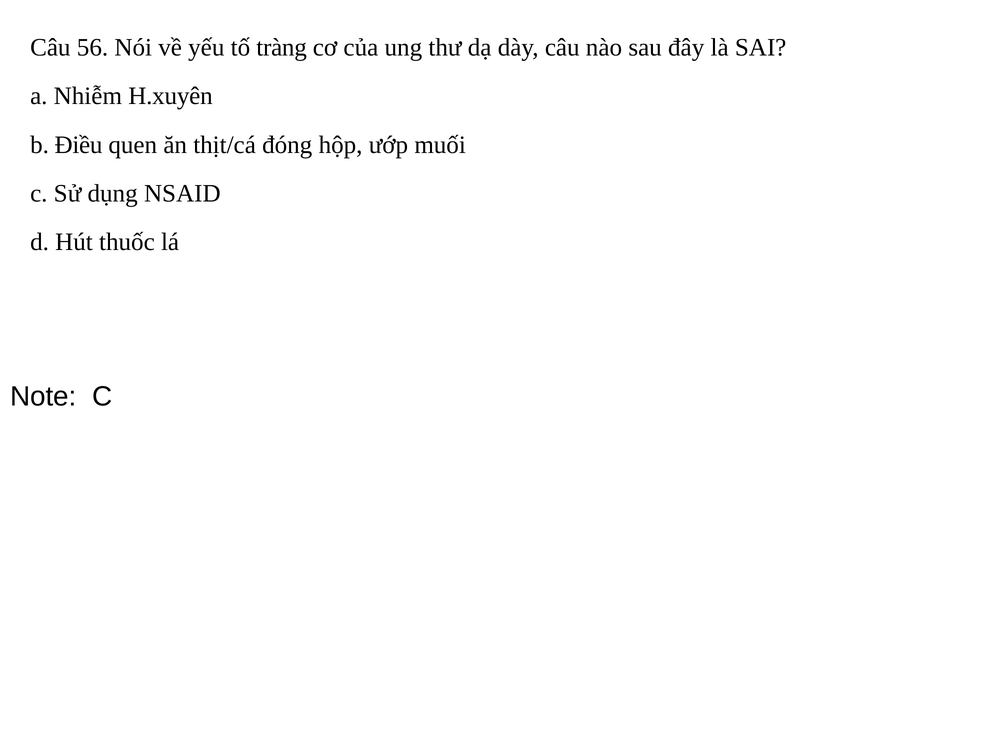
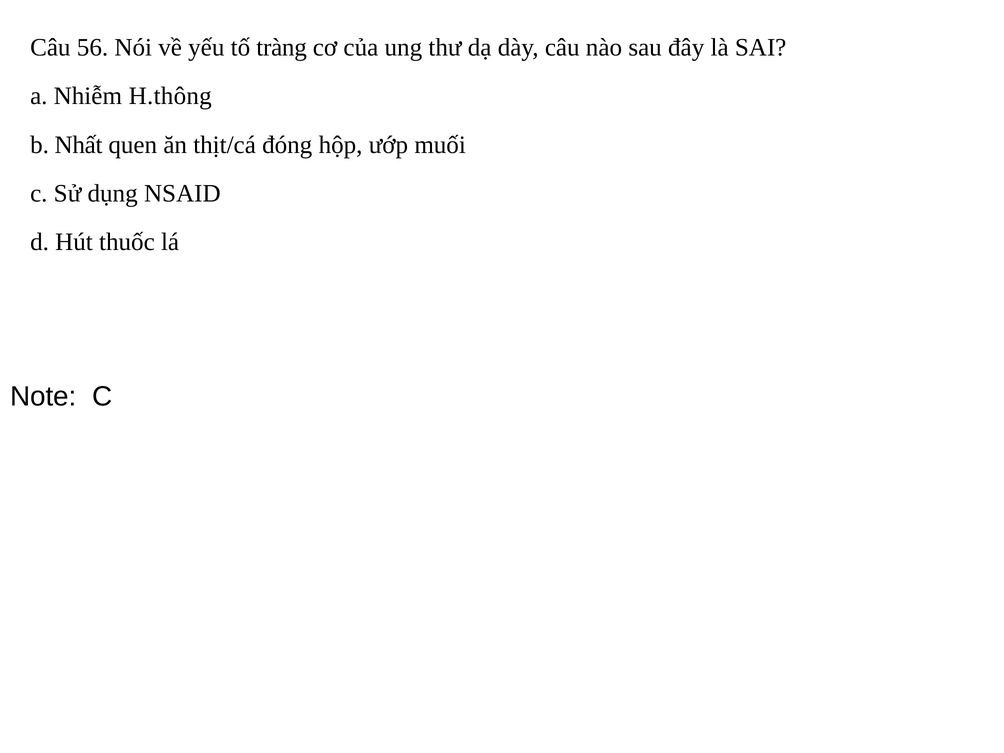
H.xuyên: H.xuyên -> H.thông
Điều: Điều -> Nhất
